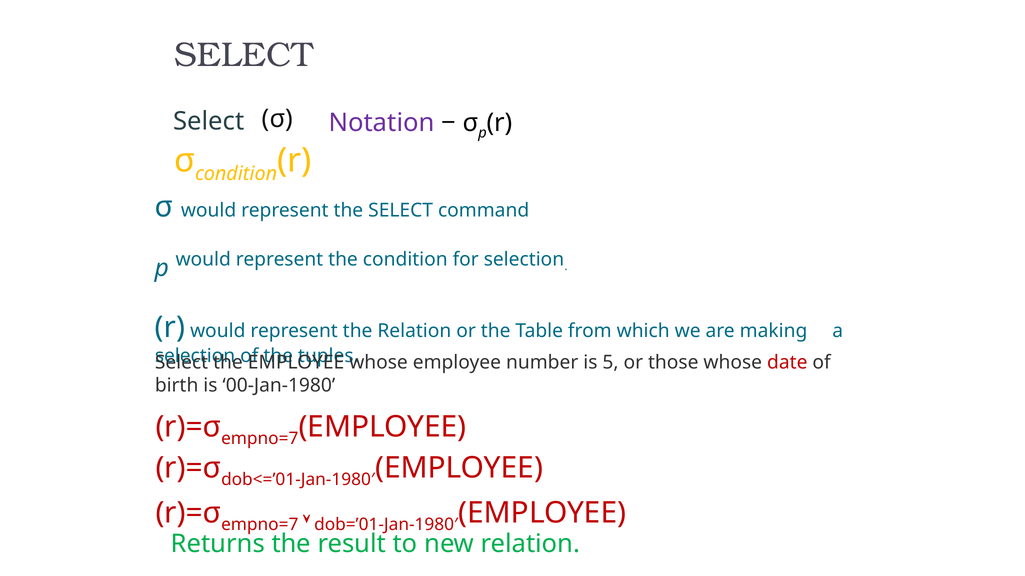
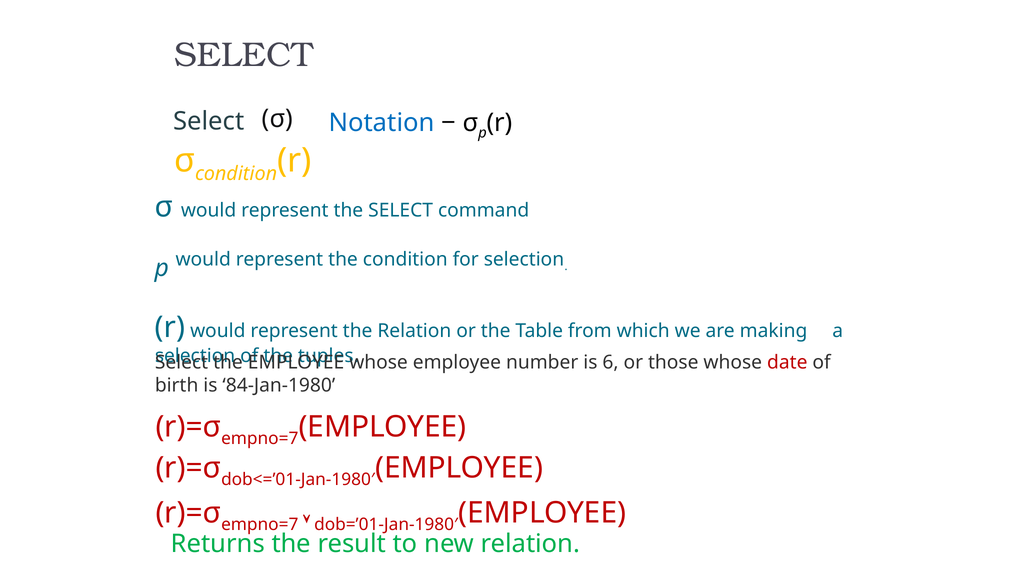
Notation colour: purple -> blue
5: 5 -> 6
00-Jan-1980: 00-Jan-1980 -> 84-Jan-1980
